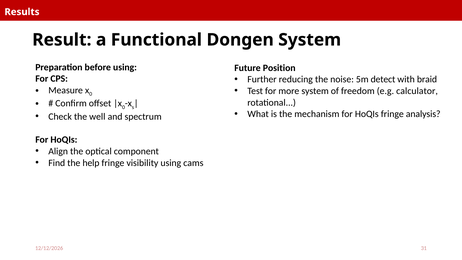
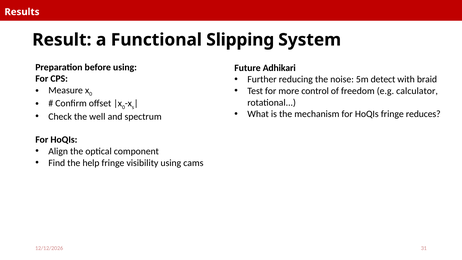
Dongen: Dongen -> Slipping
Position: Position -> Adhikari
more system: system -> control
analysis: analysis -> reduces
